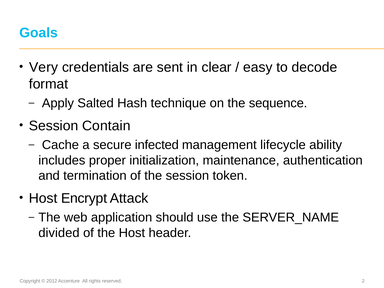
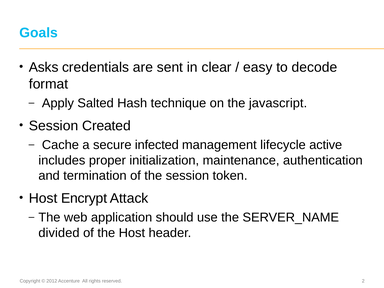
Very: Very -> Asks
sequence: sequence -> javascript
Contain: Contain -> Created
ability: ability -> active
